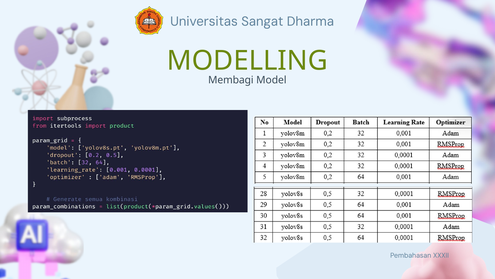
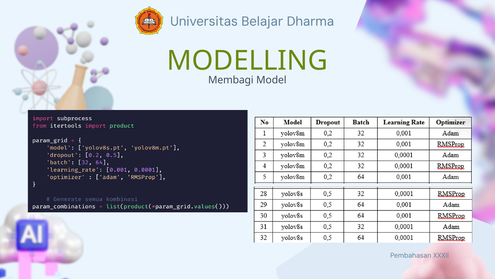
Sangat: Sangat -> Belajar
